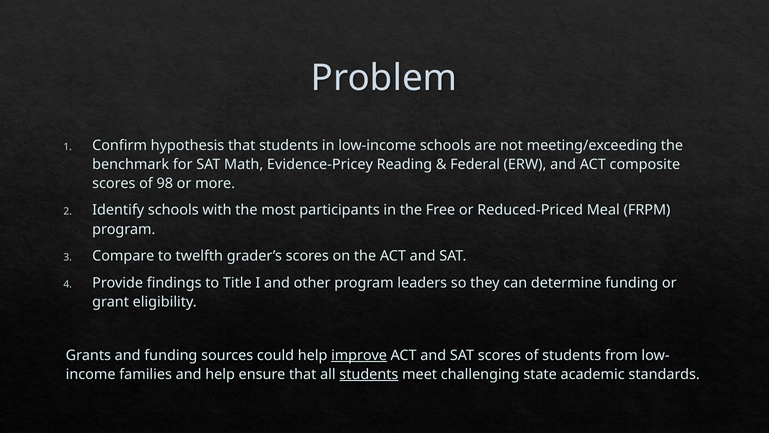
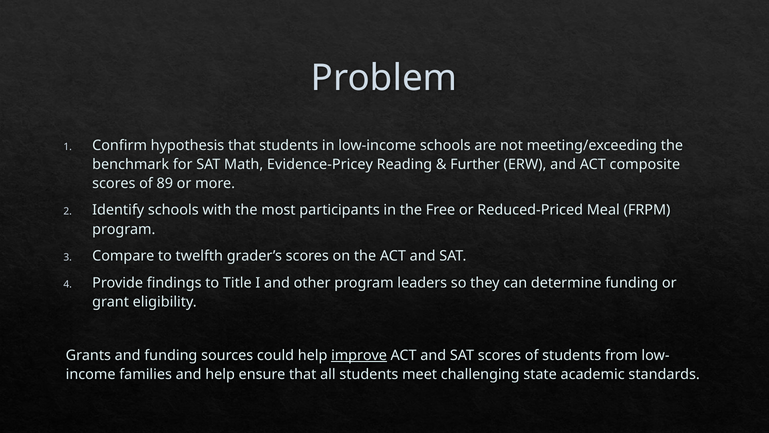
Federal: Federal -> Further
98: 98 -> 89
students at (369, 374) underline: present -> none
